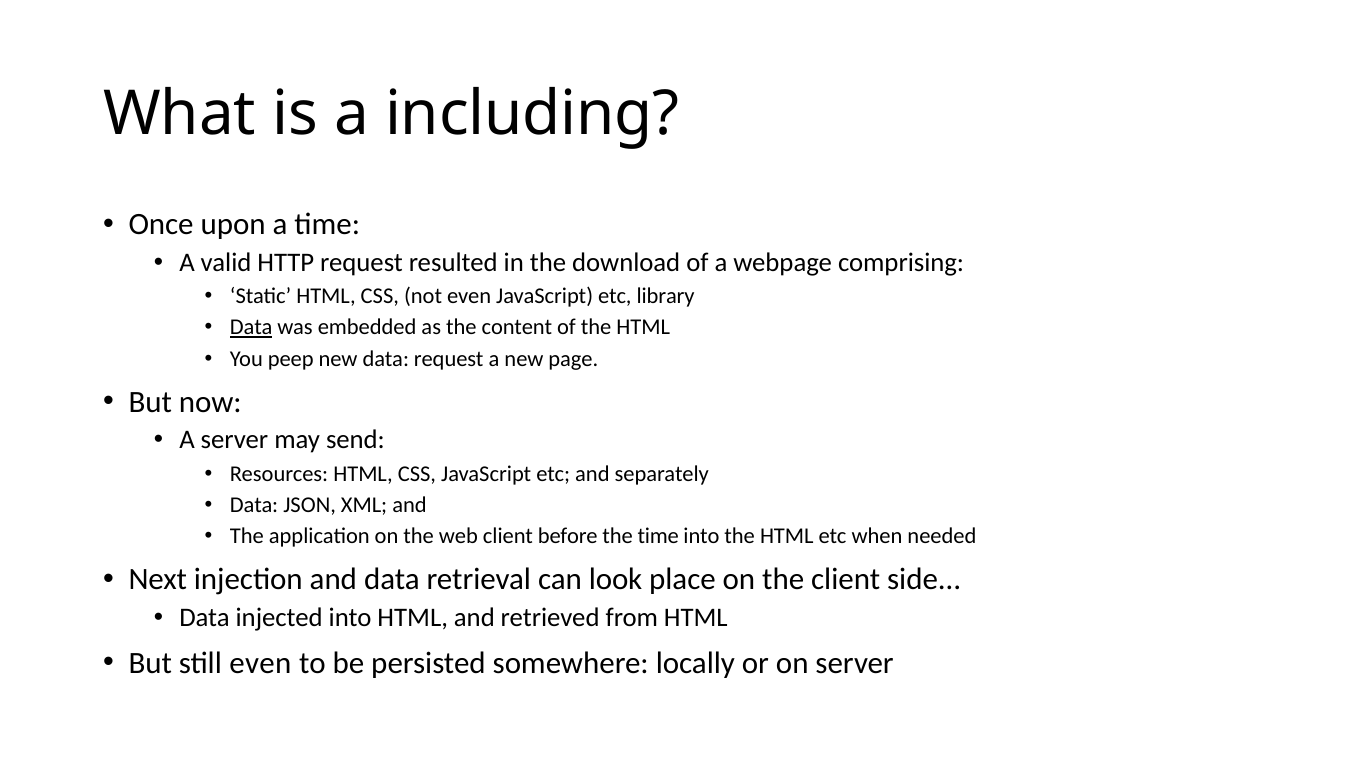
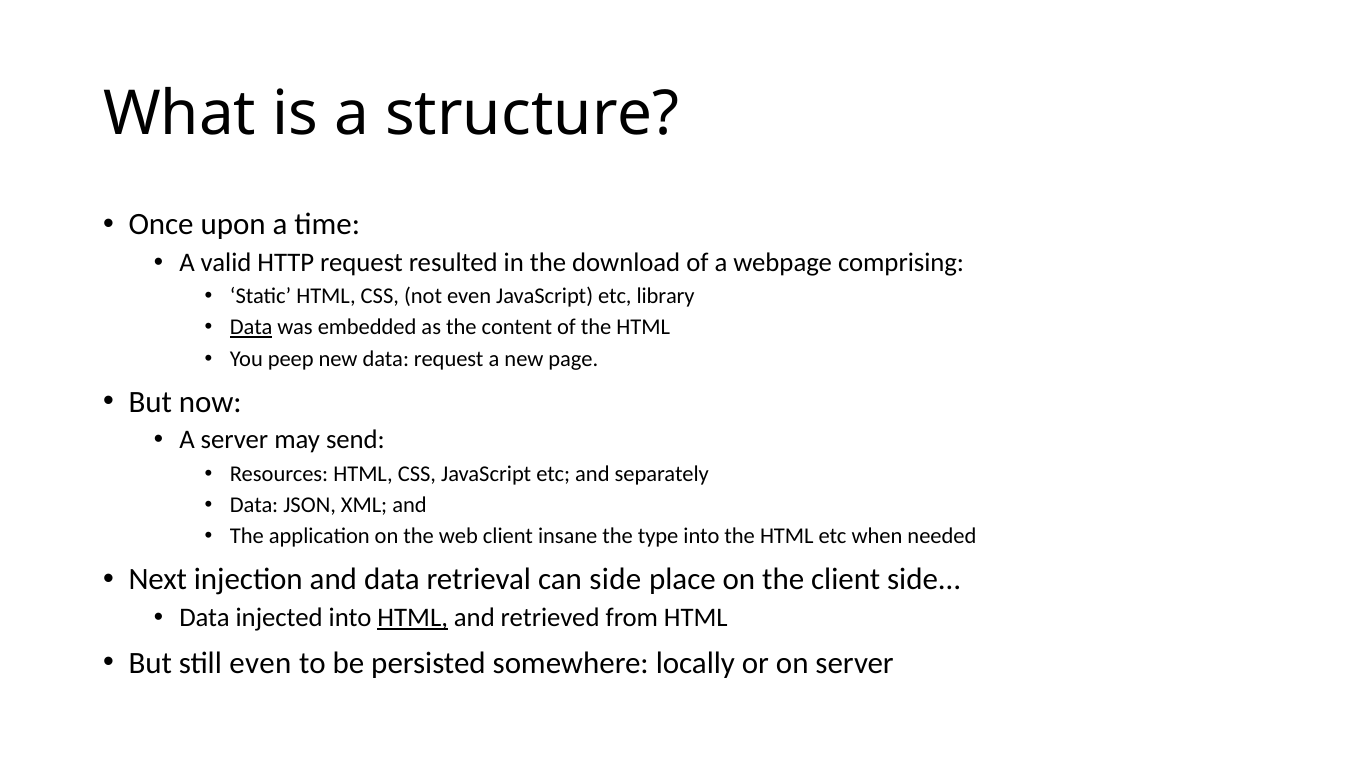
including: including -> structure
before: before -> insane
the time: time -> type
look: look -> side
HTML at (413, 618) underline: none -> present
